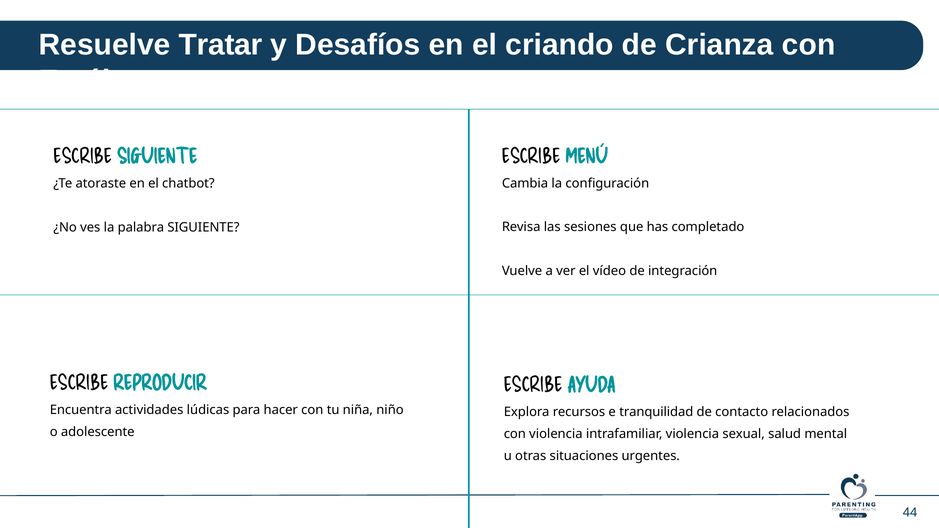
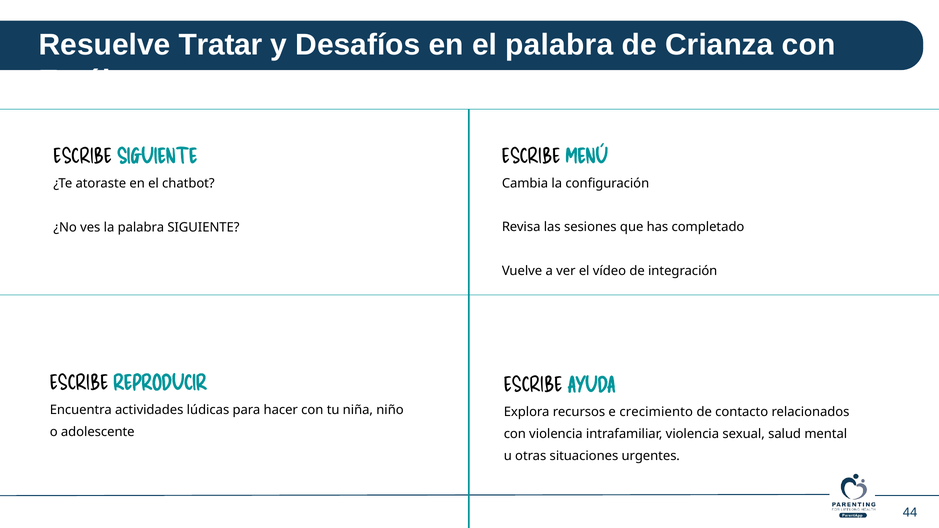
el criando: criando -> palabra
tranquilidad: tranquilidad -> crecimiento
